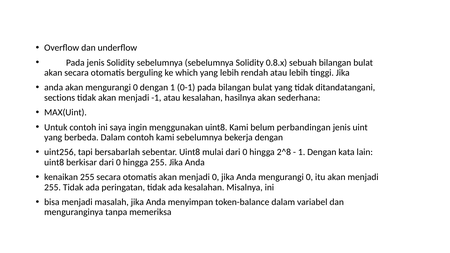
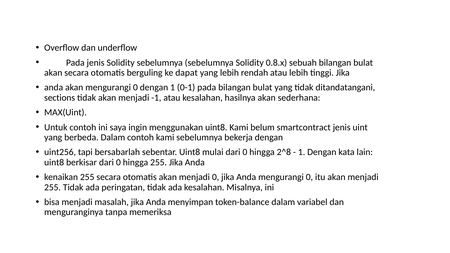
which: which -> dapat
perbandingan: perbandingan -> smartcontract
